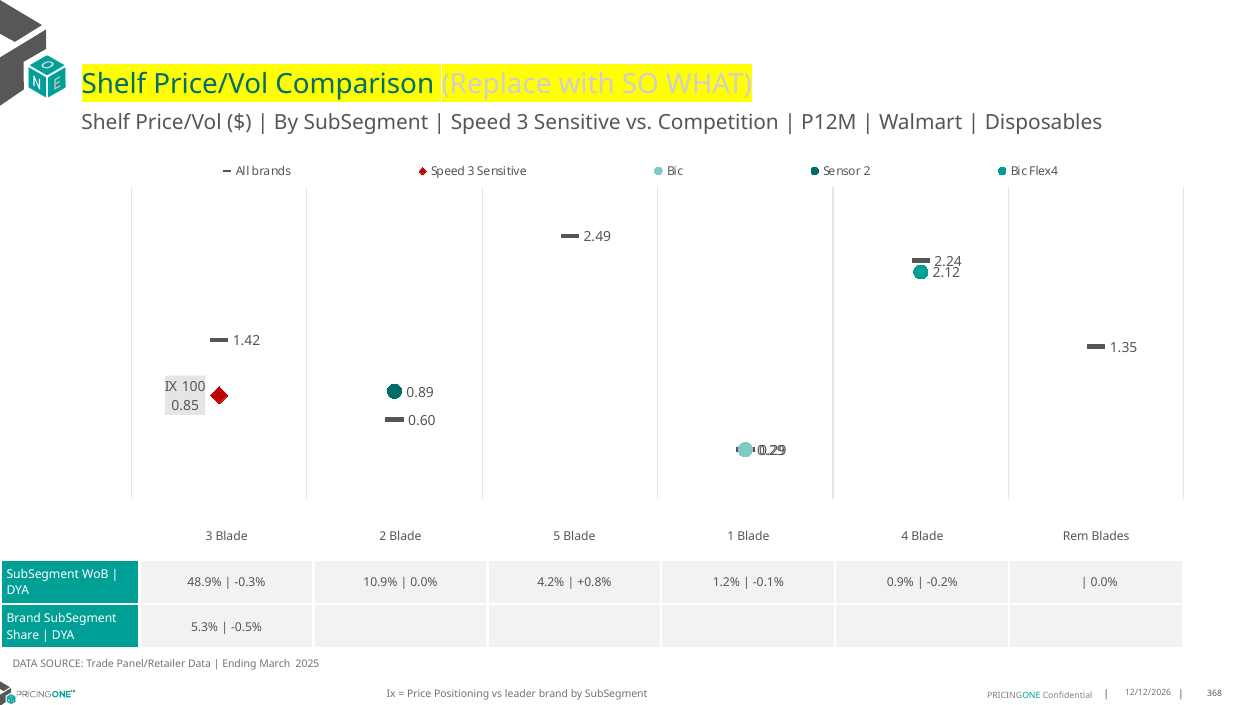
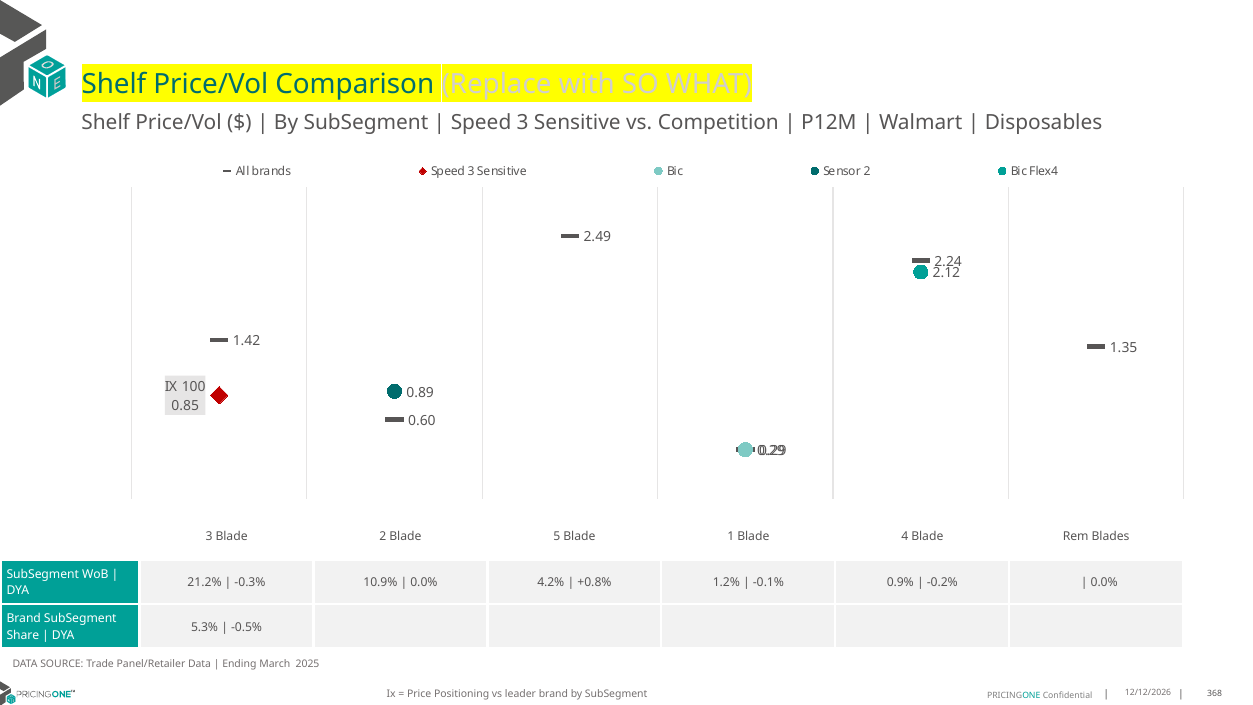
48.9%: 48.9% -> 21.2%
